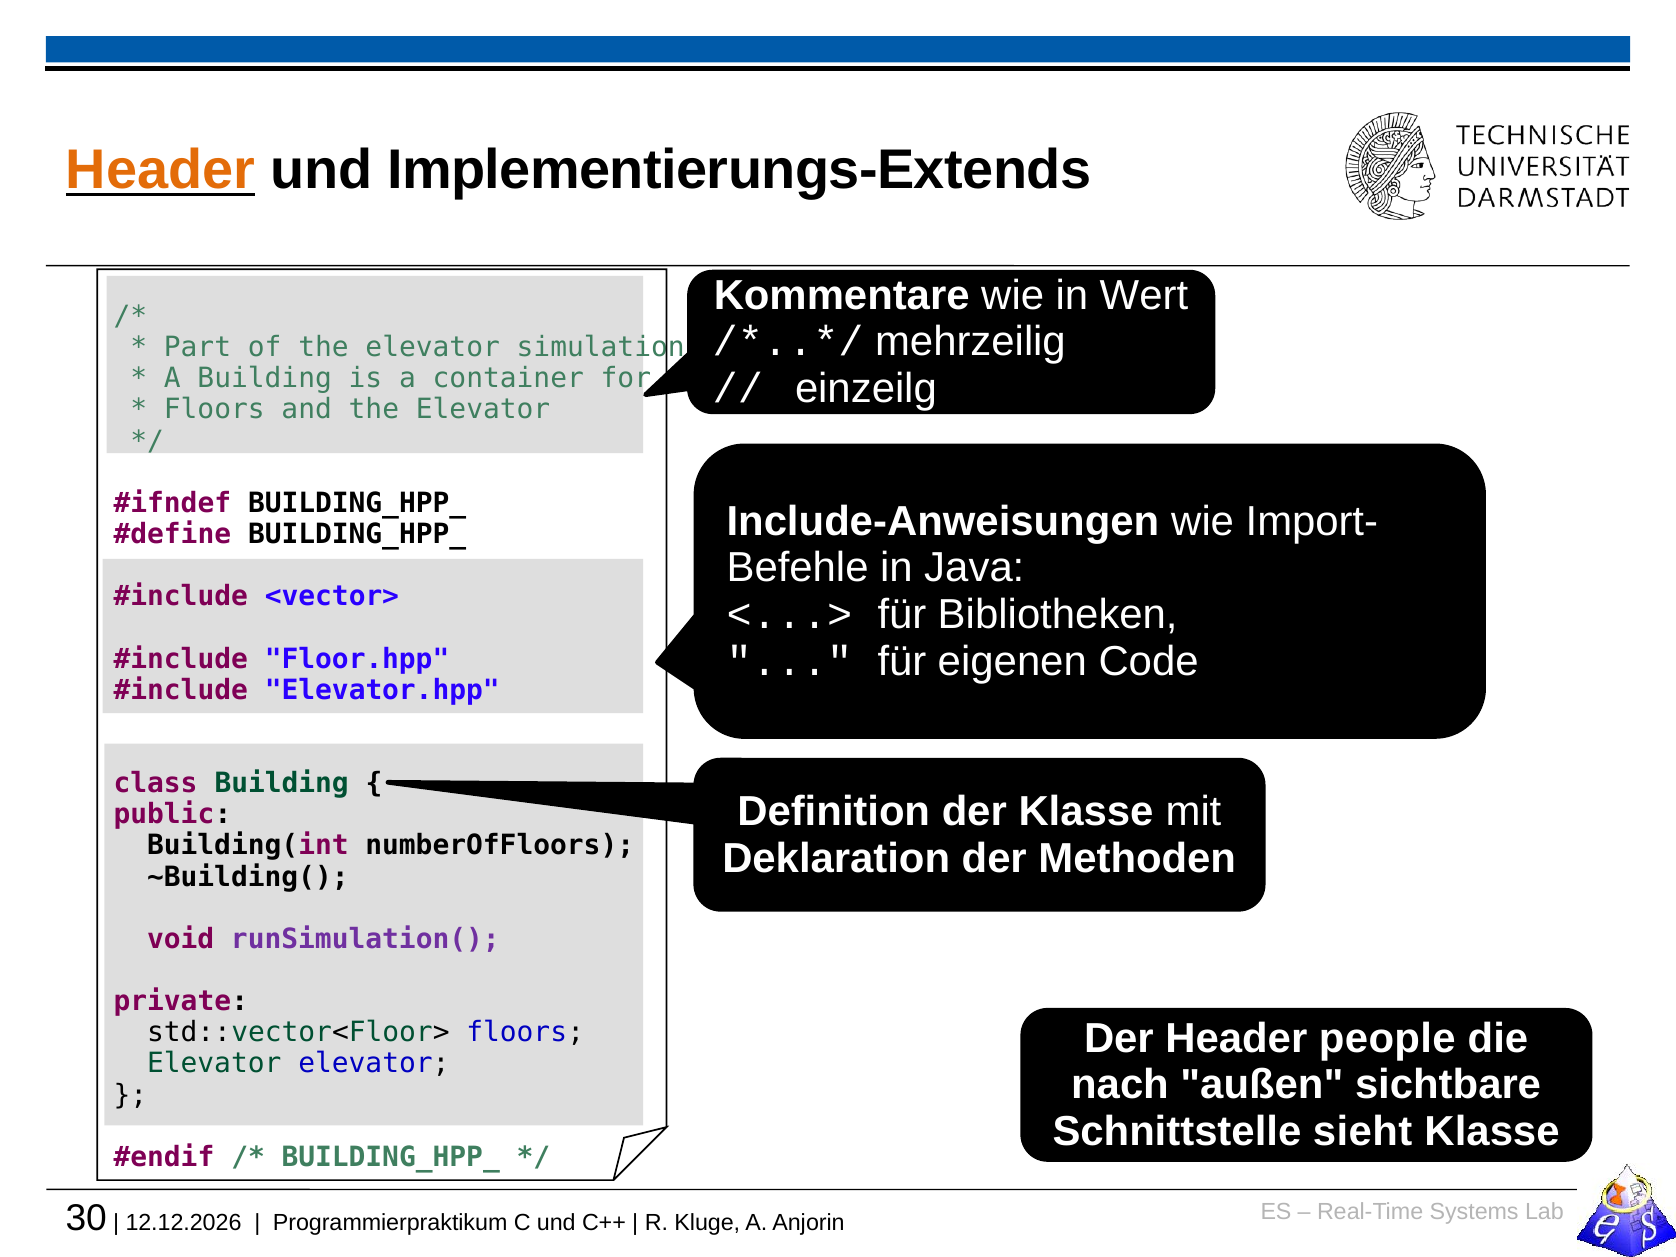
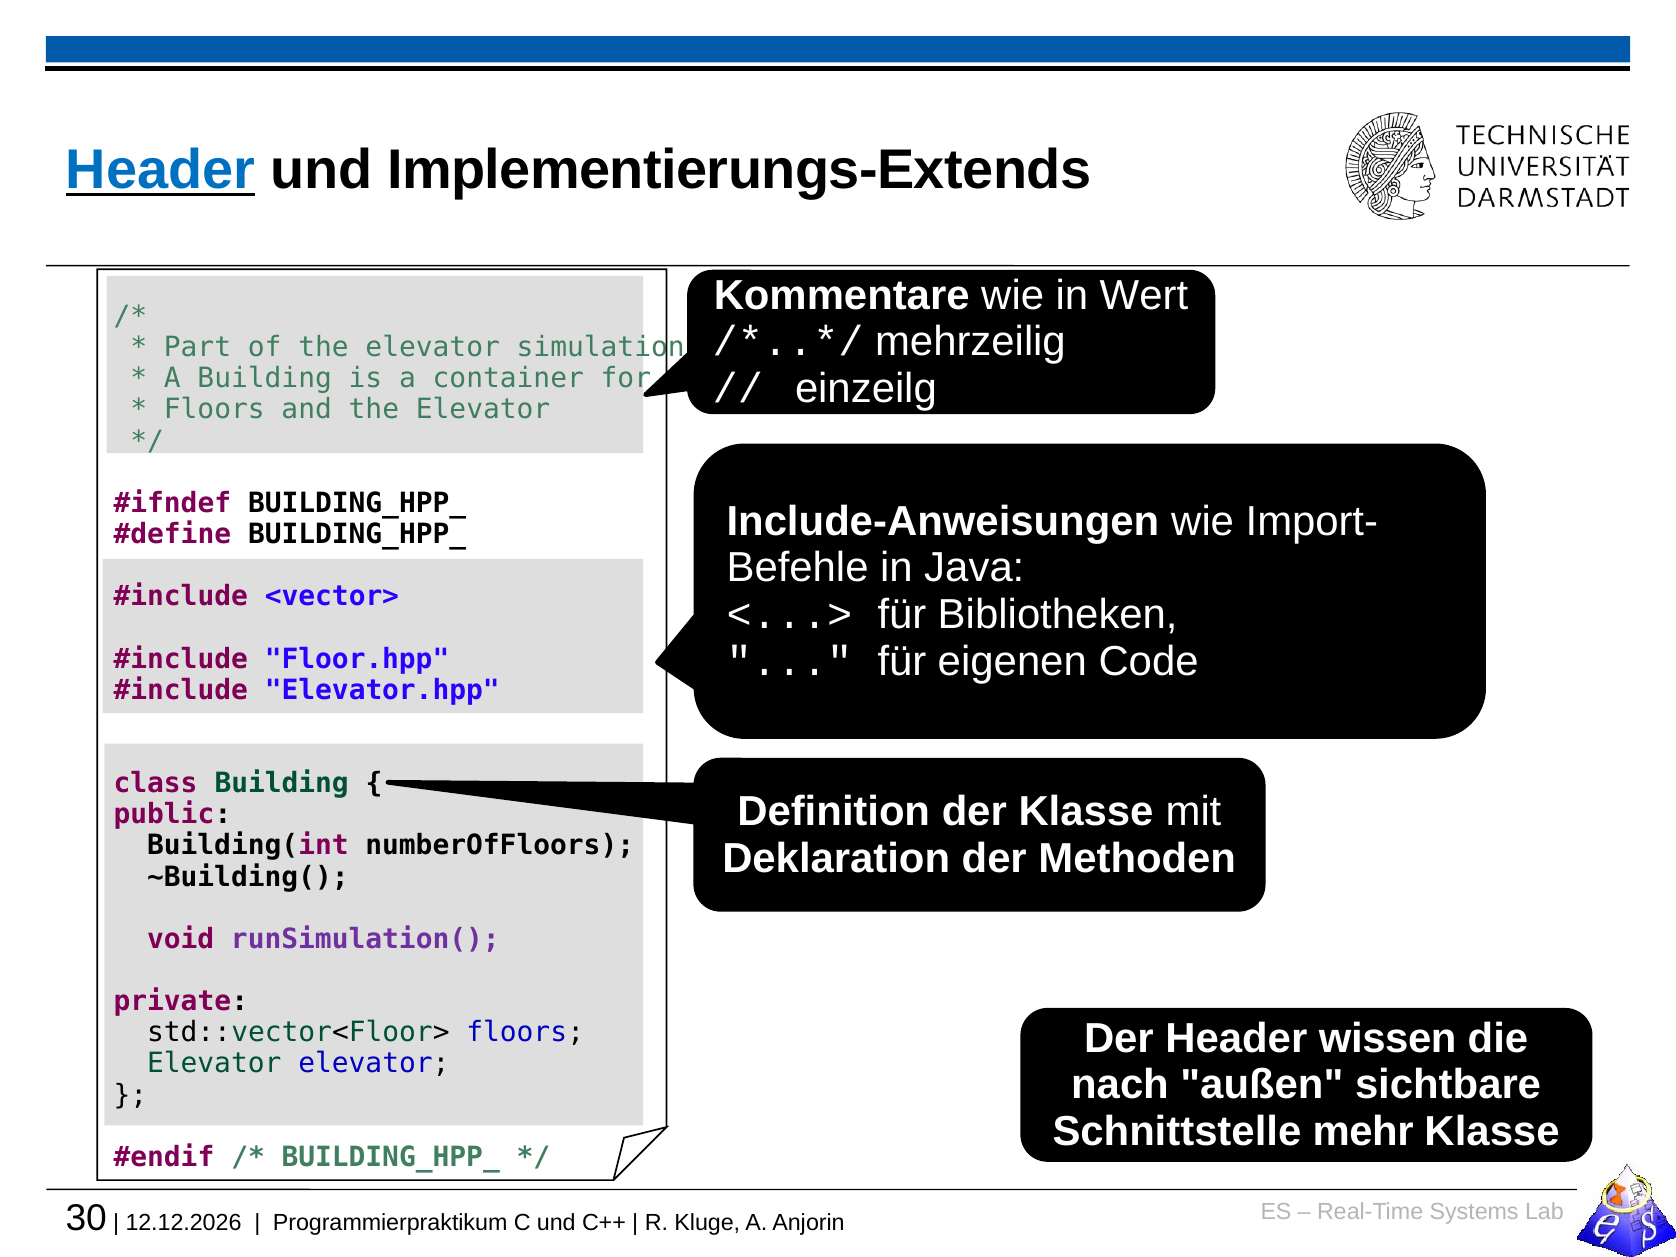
Header at (160, 170) colour: orange -> blue
people: people -> wissen
sieht: sieht -> mehr
